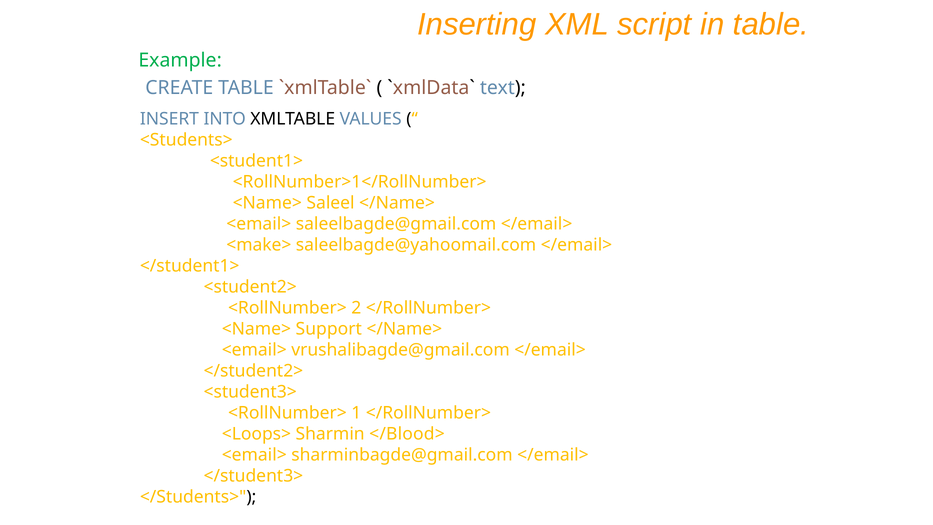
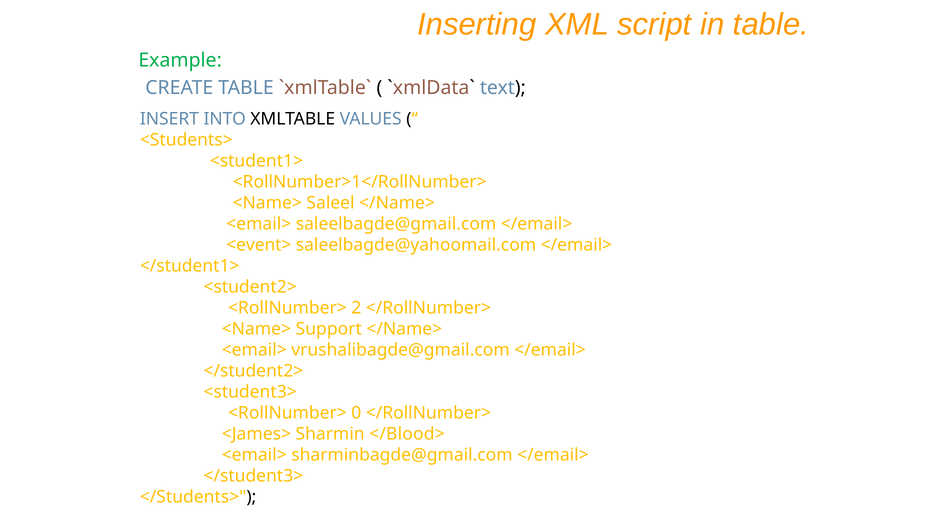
<make>: <make> -> <event>
1: 1 -> 0
<Loops>: <Loops> -> <James>
